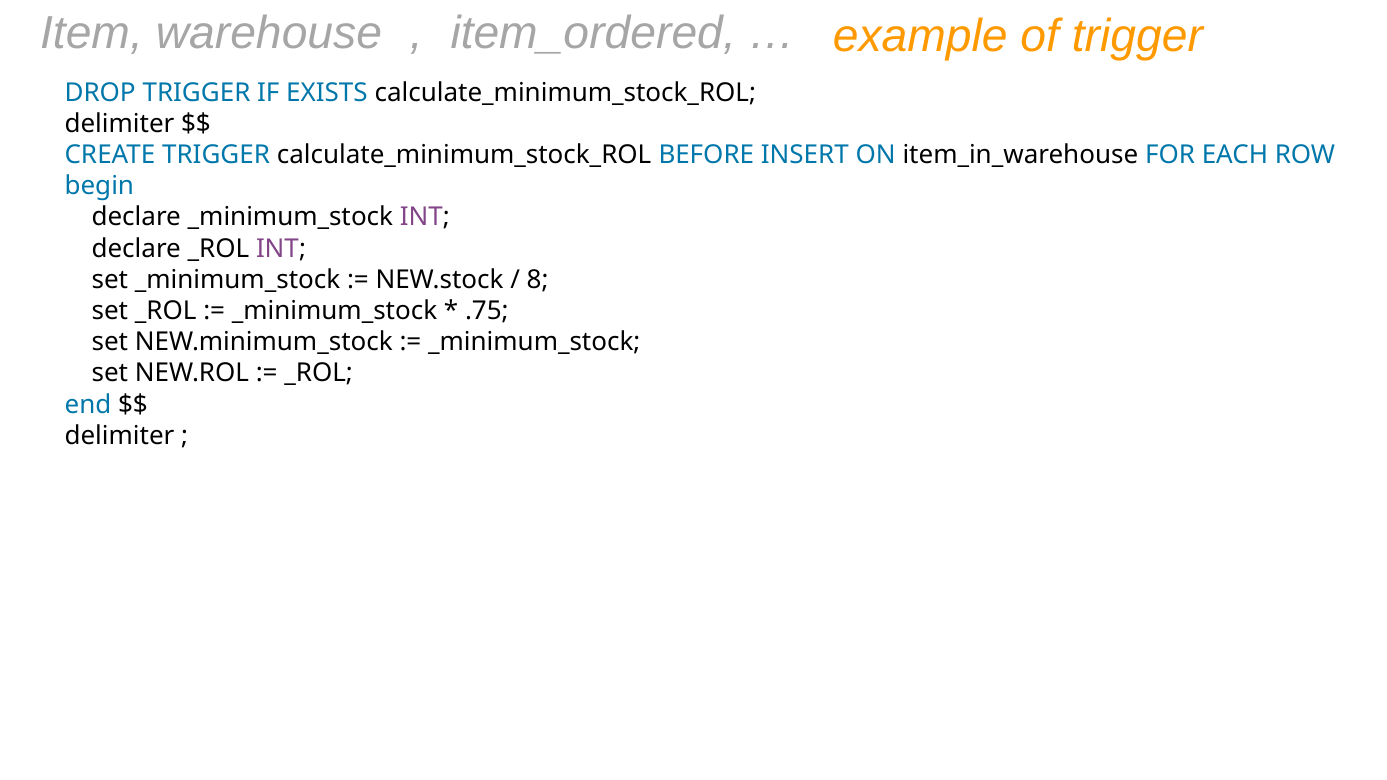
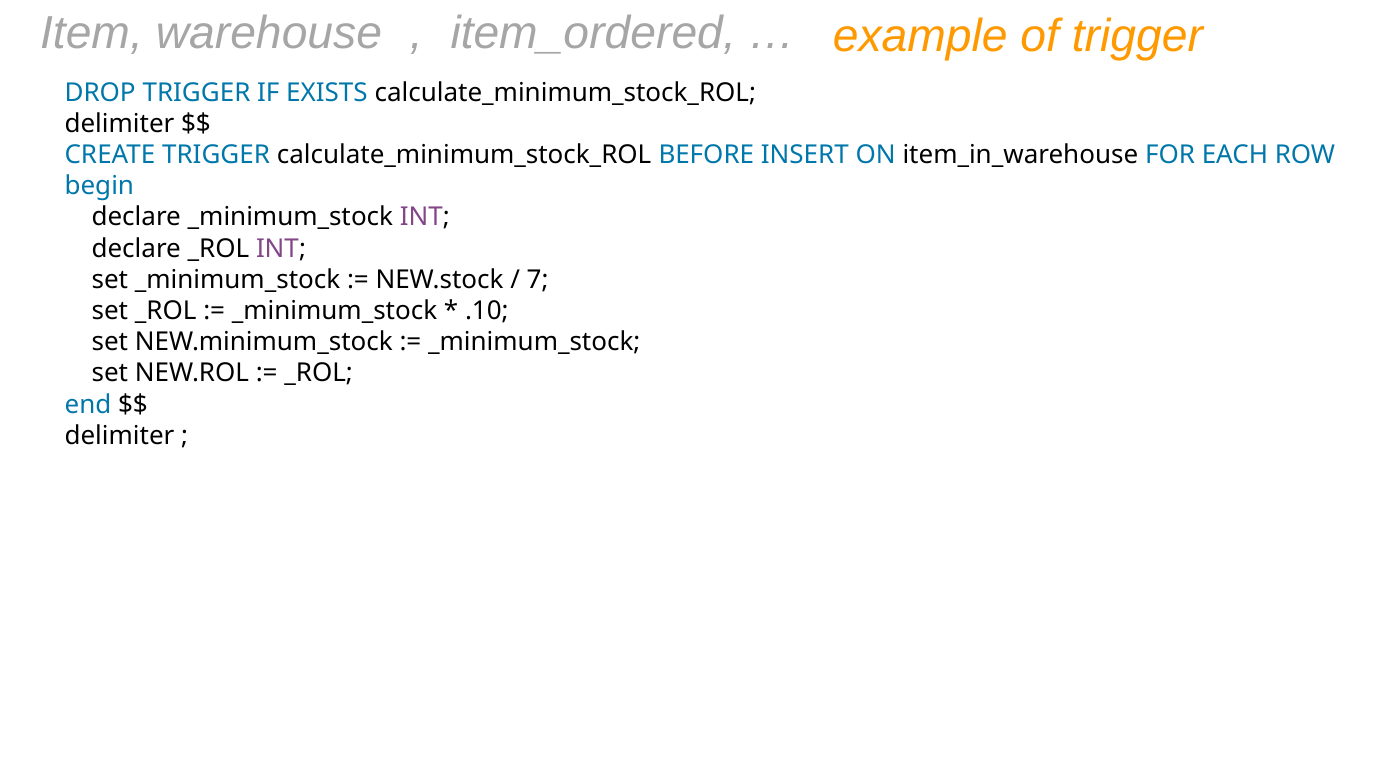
8: 8 -> 7
.75: .75 -> .10
